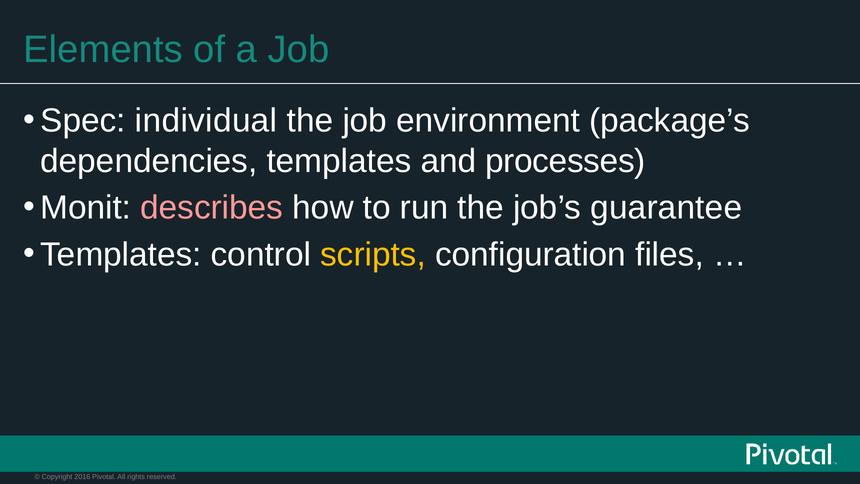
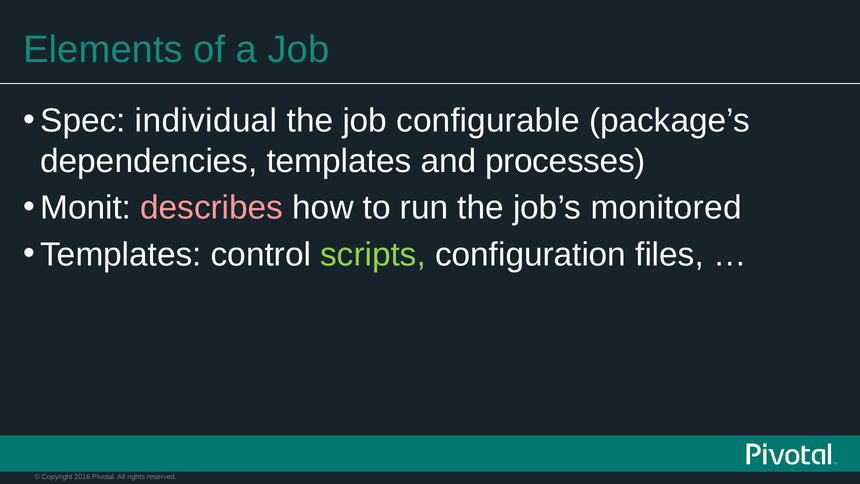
environment: environment -> configurable
guarantee: guarantee -> monitored
scripts colour: yellow -> light green
